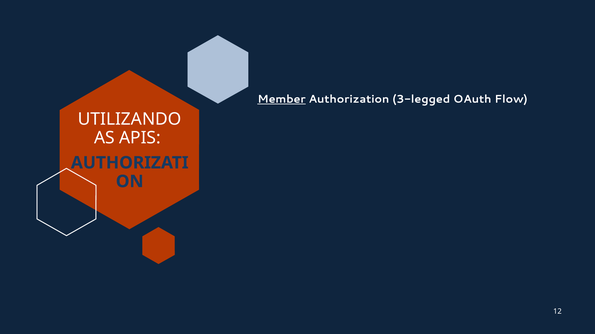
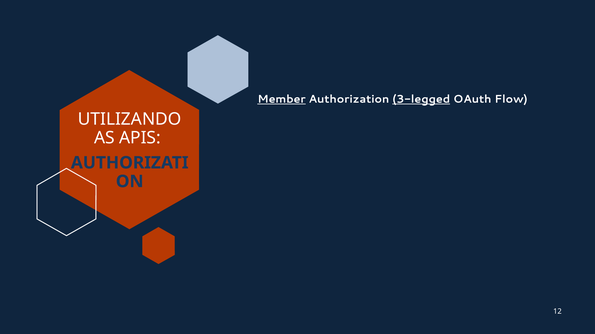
3-legged underline: none -> present
